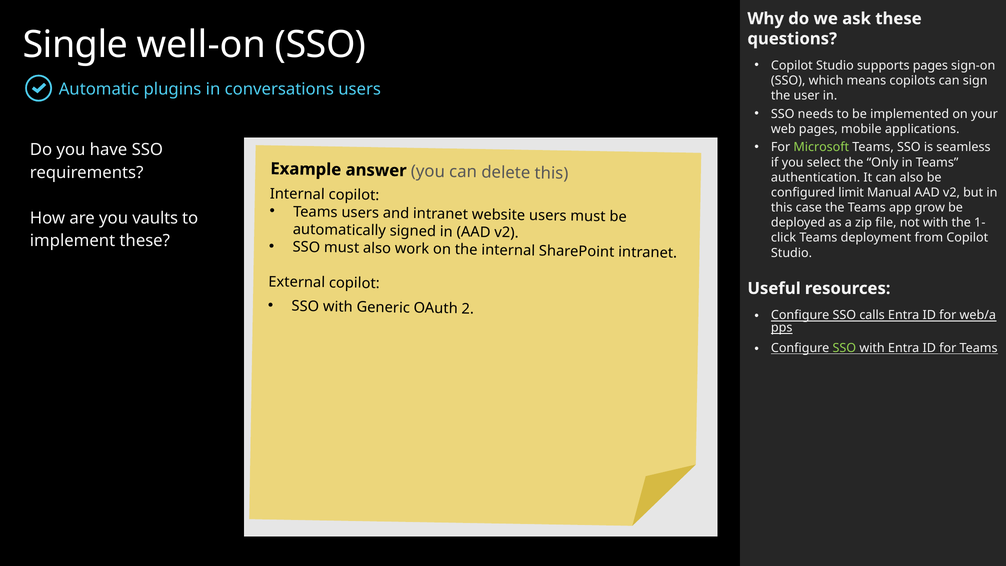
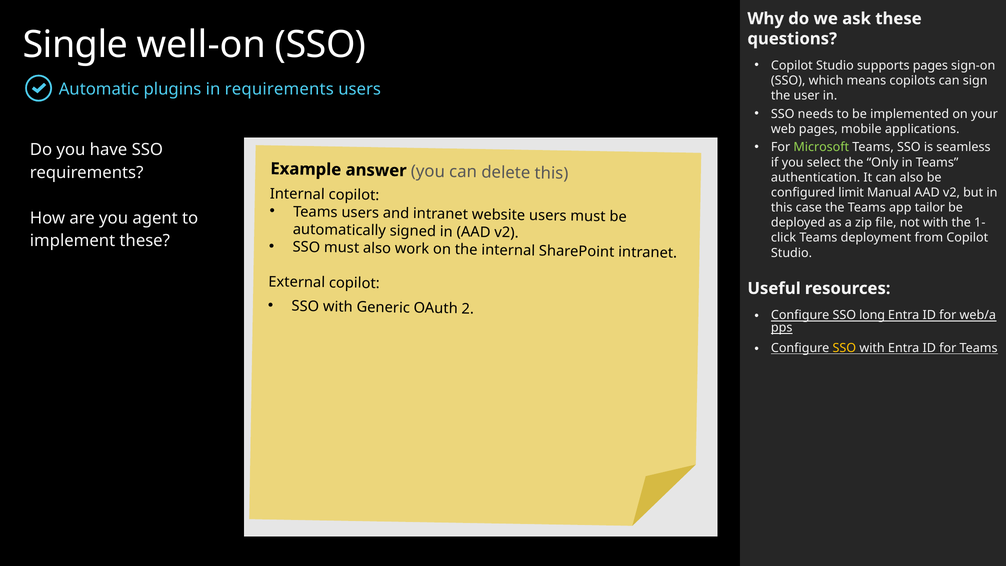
in conversations: conversations -> requirements
grow: grow -> tailor
vaults: vaults -> agent
calls: calls -> long
SSO at (844, 348) colour: light green -> yellow
